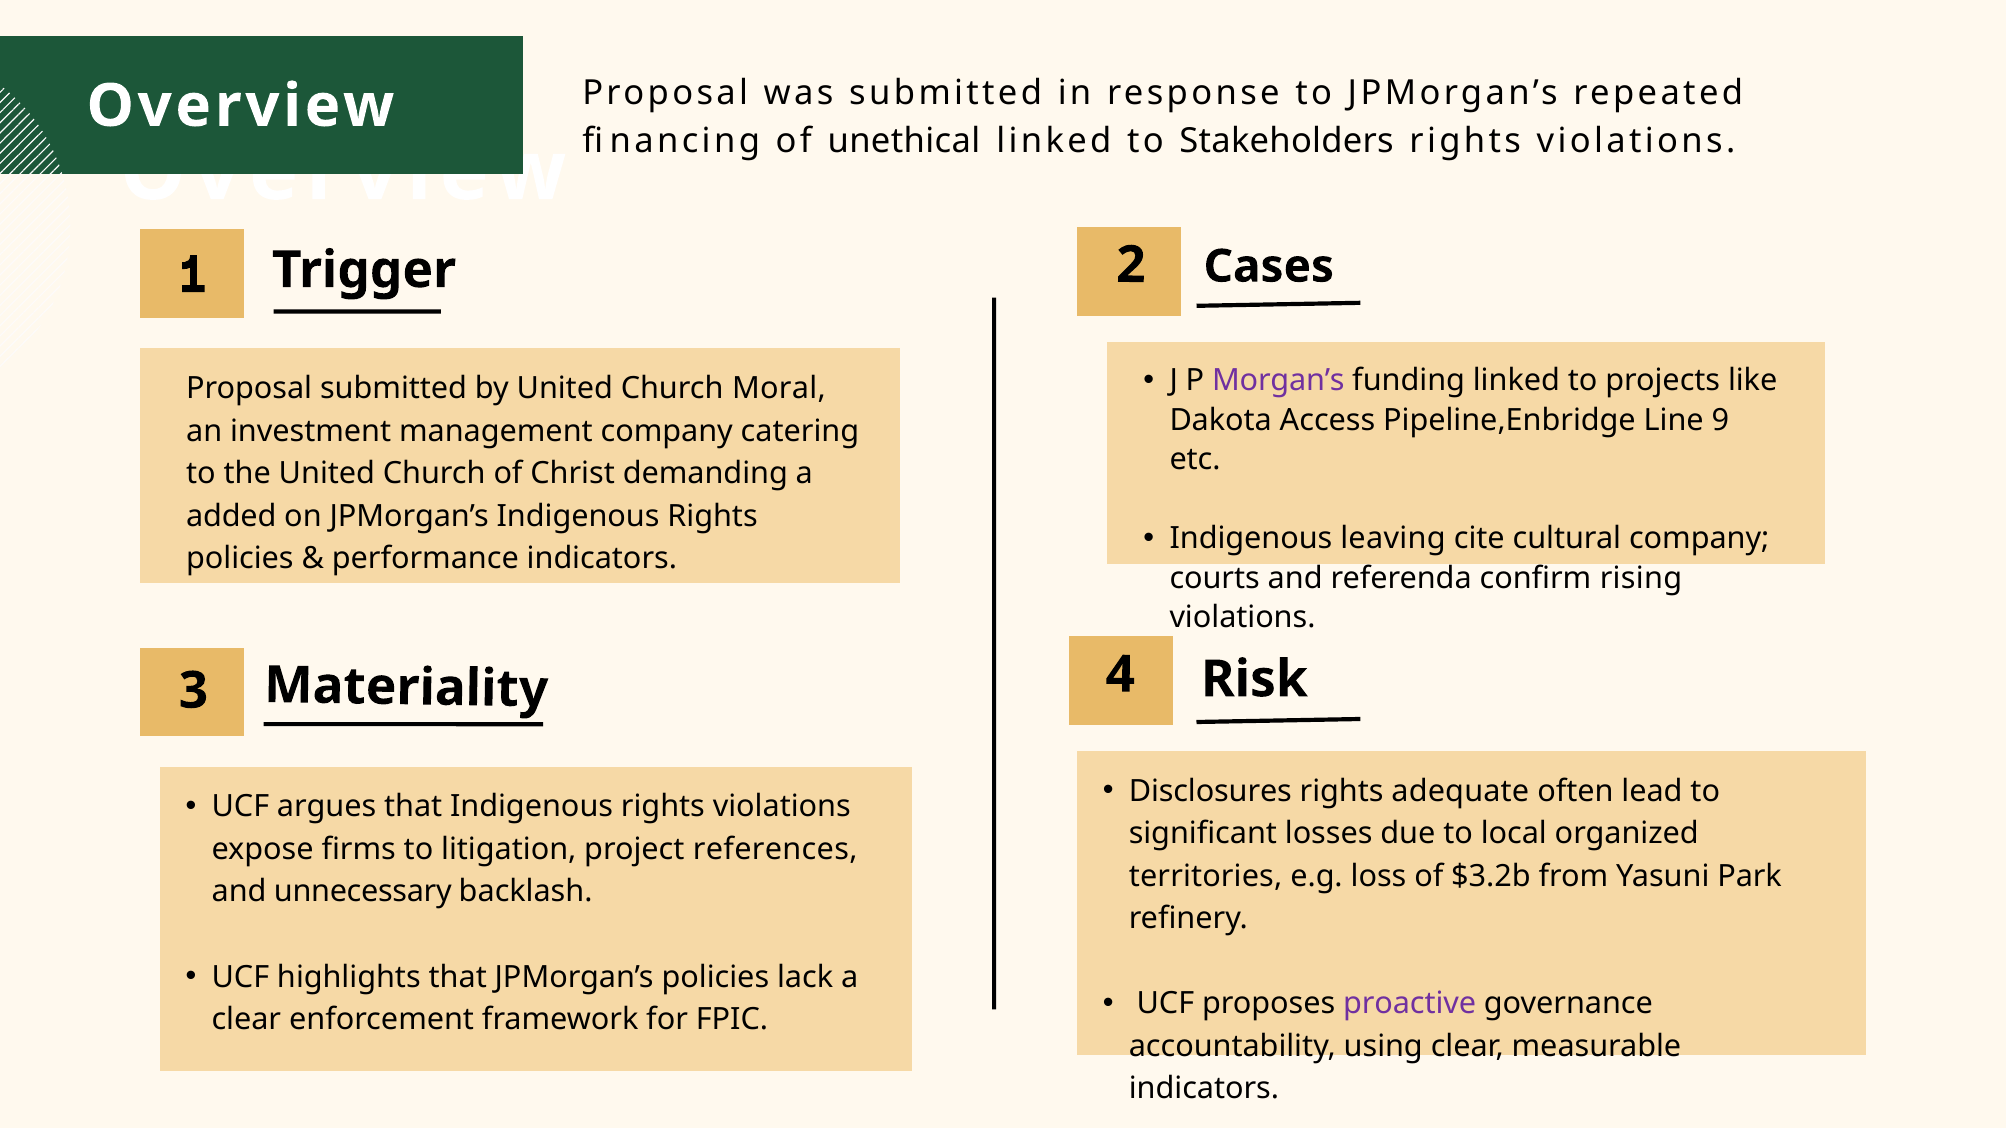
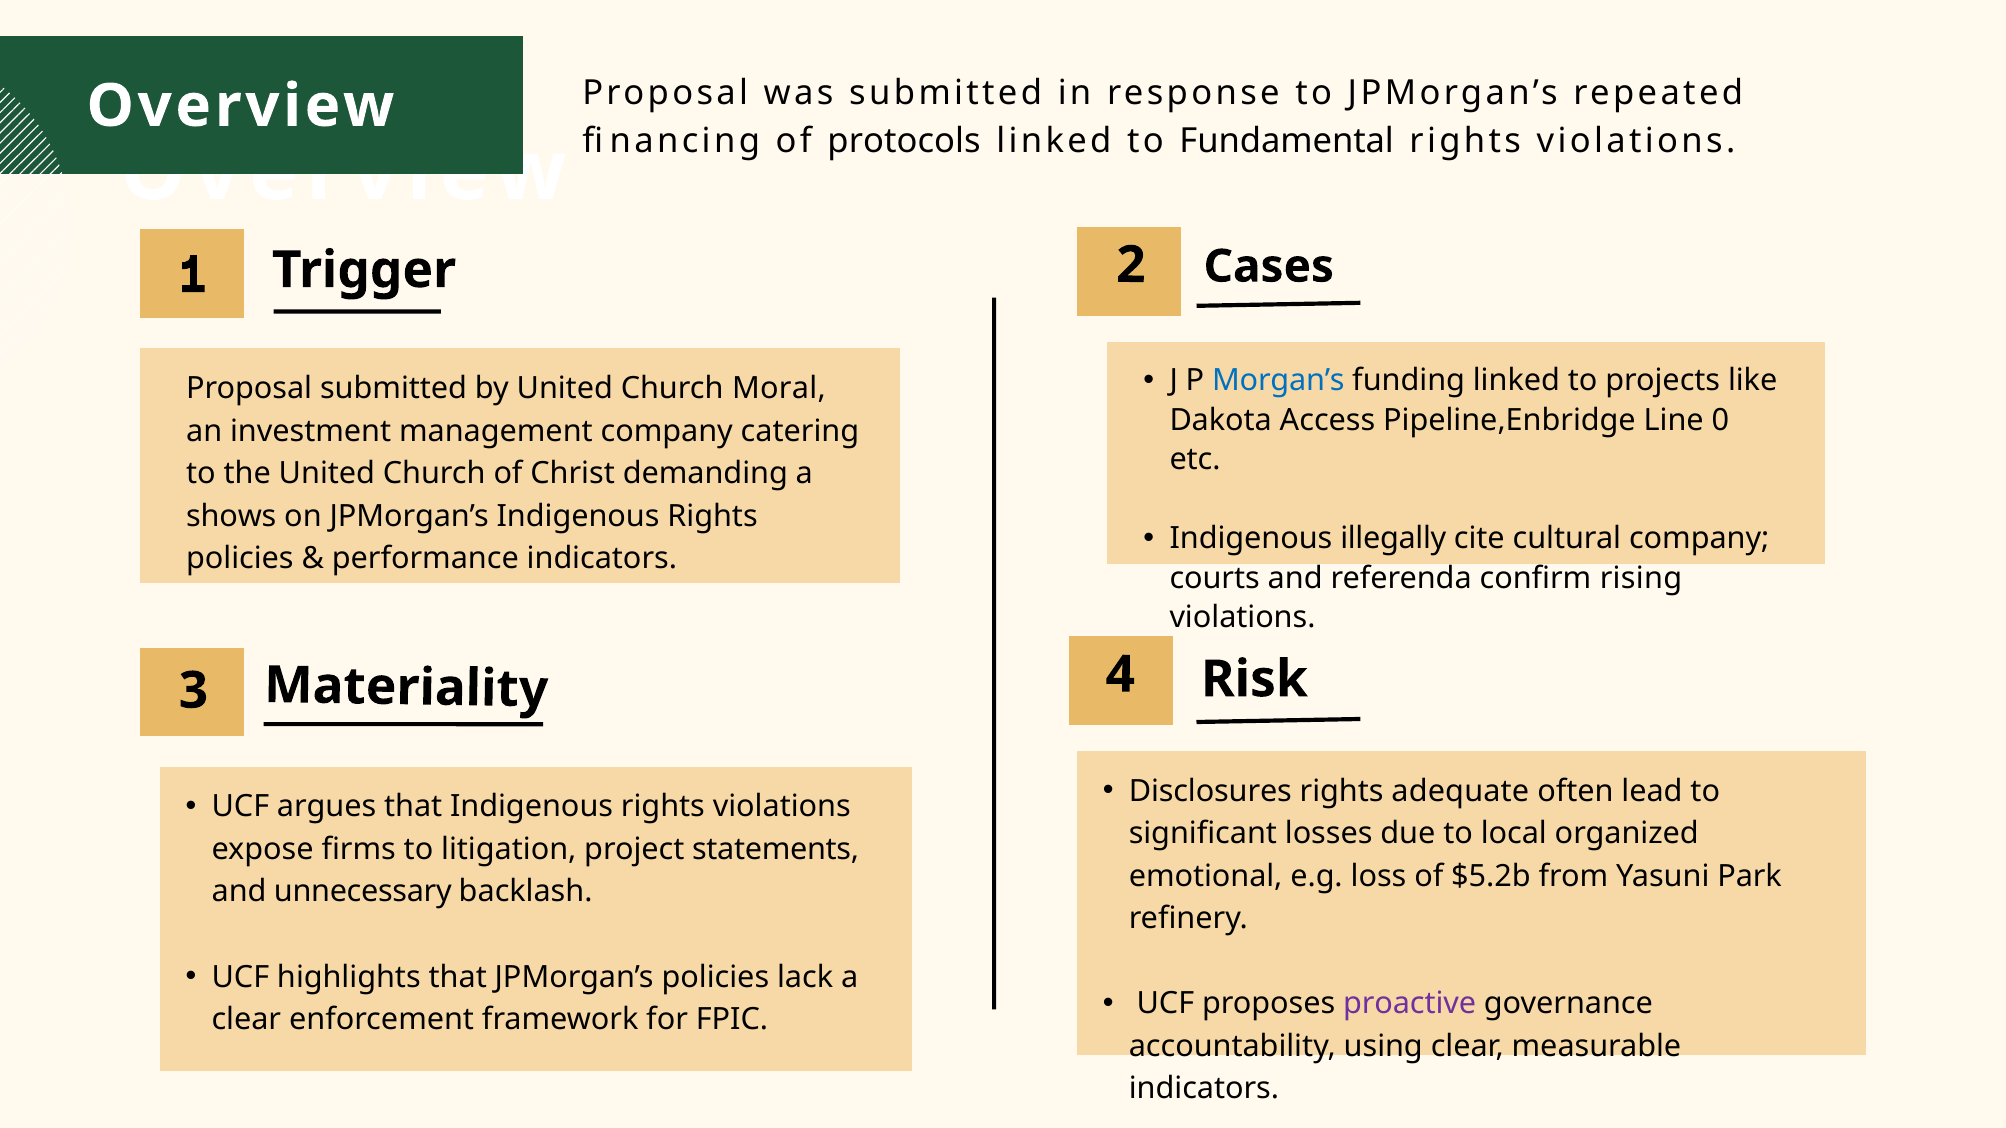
unethical: unethical -> protocols
Stakeholders: Stakeholders -> Fundamental
Morgan’s colour: purple -> blue
9: 9 -> 0
added: added -> shows
leaving: leaving -> illegally
references: references -> statements
territories: territories -> emotional
$3.2b: $3.2b -> $5.2b
